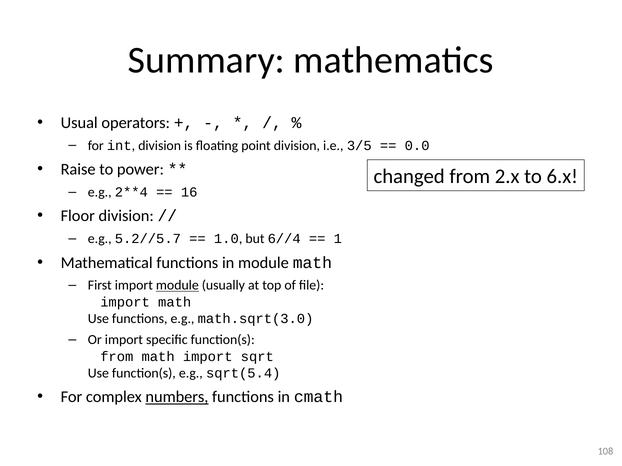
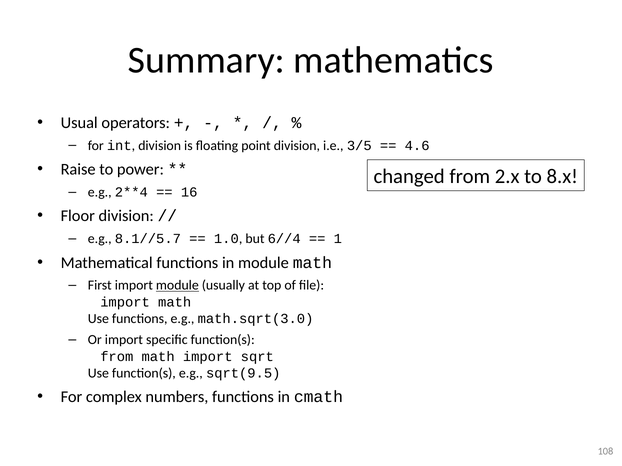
0.0: 0.0 -> 4.6
6.x: 6.x -> 8.x
5.2//5.7: 5.2//5.7 -> 8.1//5.7
sqrt(5.4: sqrt(5.4 -> sqrt(9.5
numbers underline: present -> none
